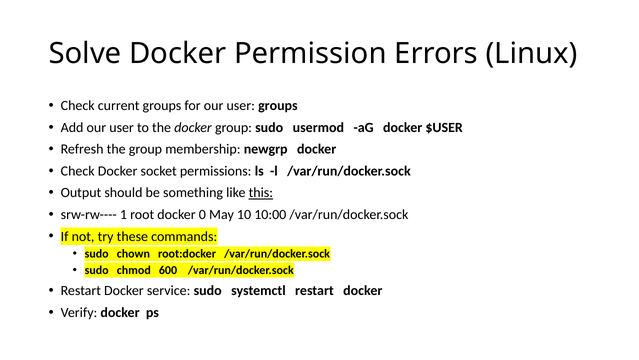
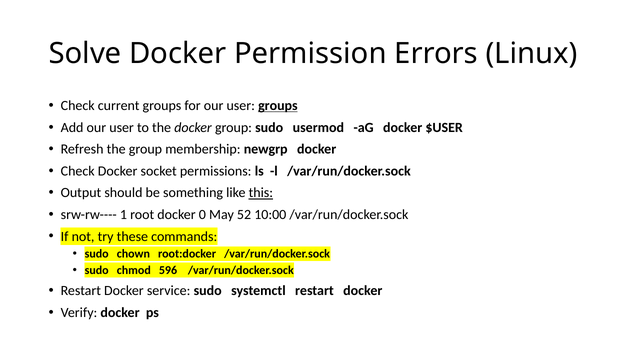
groups at (278, 106) underline: none -> present
10: 10 -> 52
600: 600 -> 596
